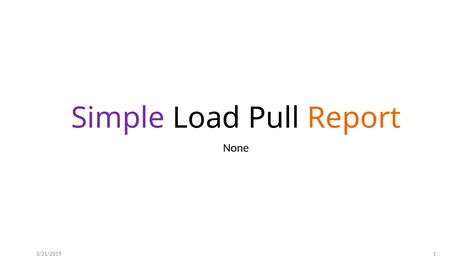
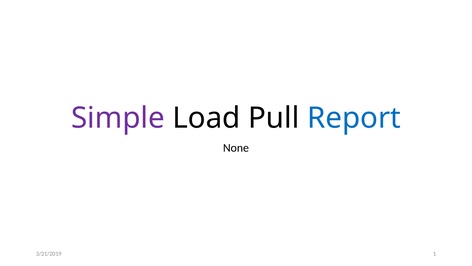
Report colour: orange -> blue
